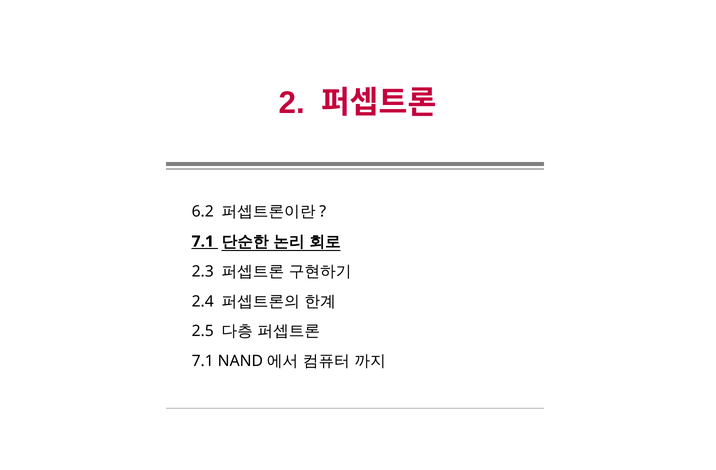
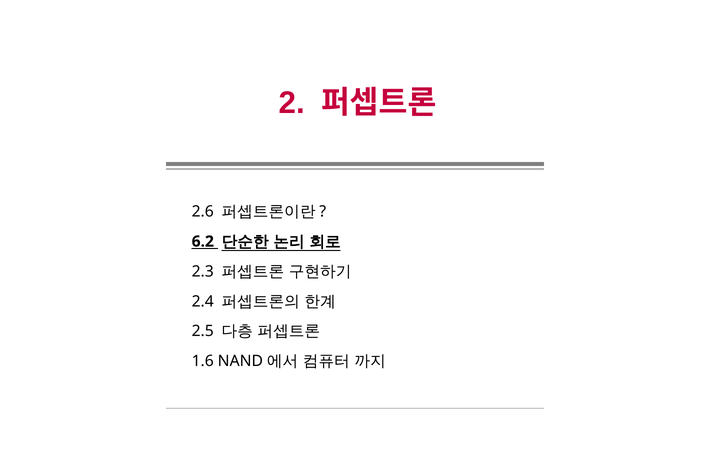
6.2: 6.2 -> 2.6
7.1 at (203, 242): 7.1 -> 6.2
7.1 at (203, 362): 7.1 -> 1.6
